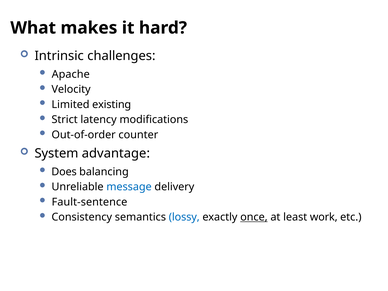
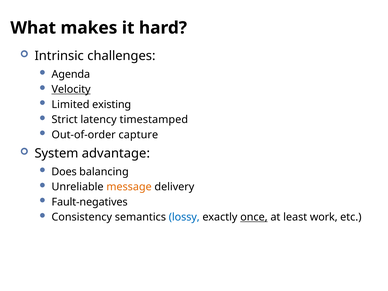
Apache: Apache -> Agenda
Velocity underline: none -> present
modifications: modifications -> timestamped
counter: counter -> capture
message colour: blue -> orange
Fault-sentence: Fault-sentence -> Fault-negatives
